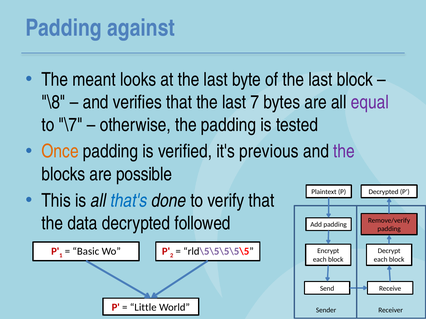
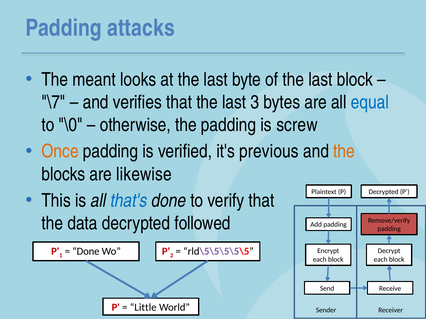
against: against -> attacks
\8: \8 -> \7
7: 7 -> 3
equal colour: purple -> blue
\7: \7 -> \0
tested: tested -> screw
the at (344, 152) colour: purple -> orange
possible: possible -> likewise
Basic at (86, 252): Basic -> Done
